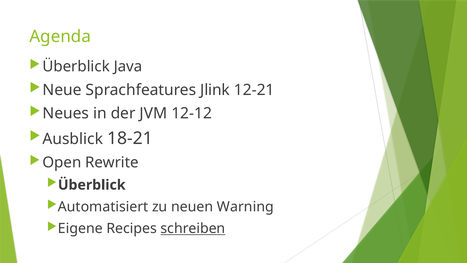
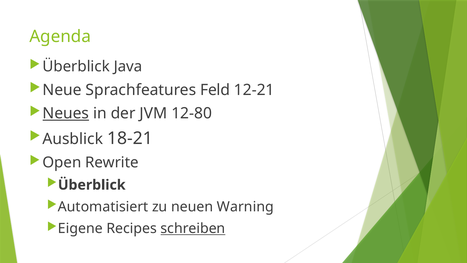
Jlink: Jlink -> Feld
Neues underline: none -> present
12-12: 12-12 -> 12-80
